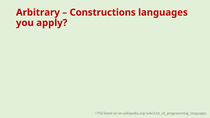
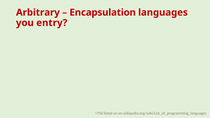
Constructions: Constructions -> Encapsulation
apply: apply -> entry
